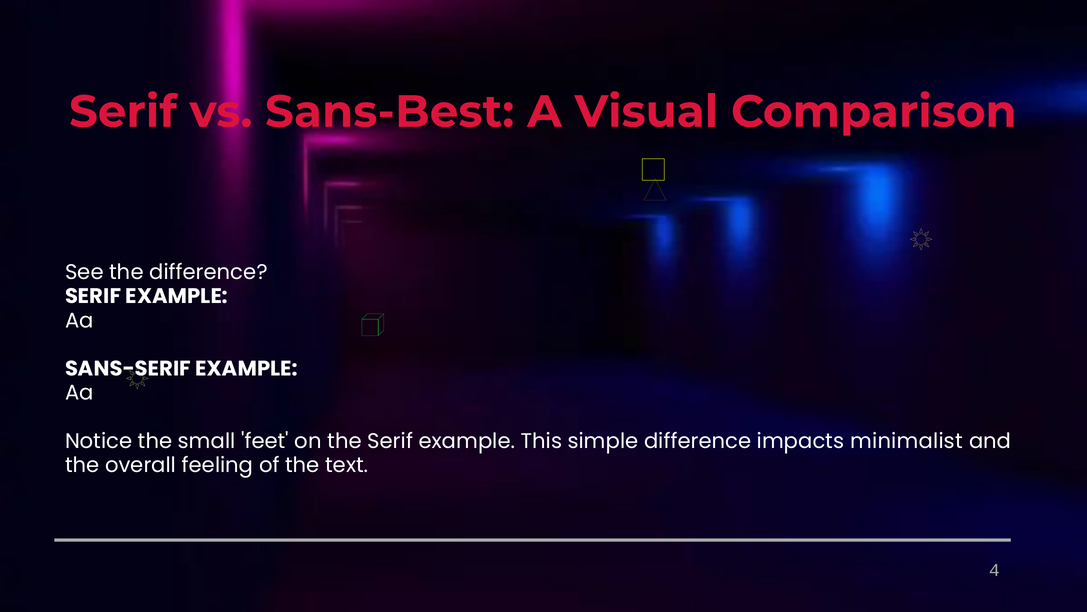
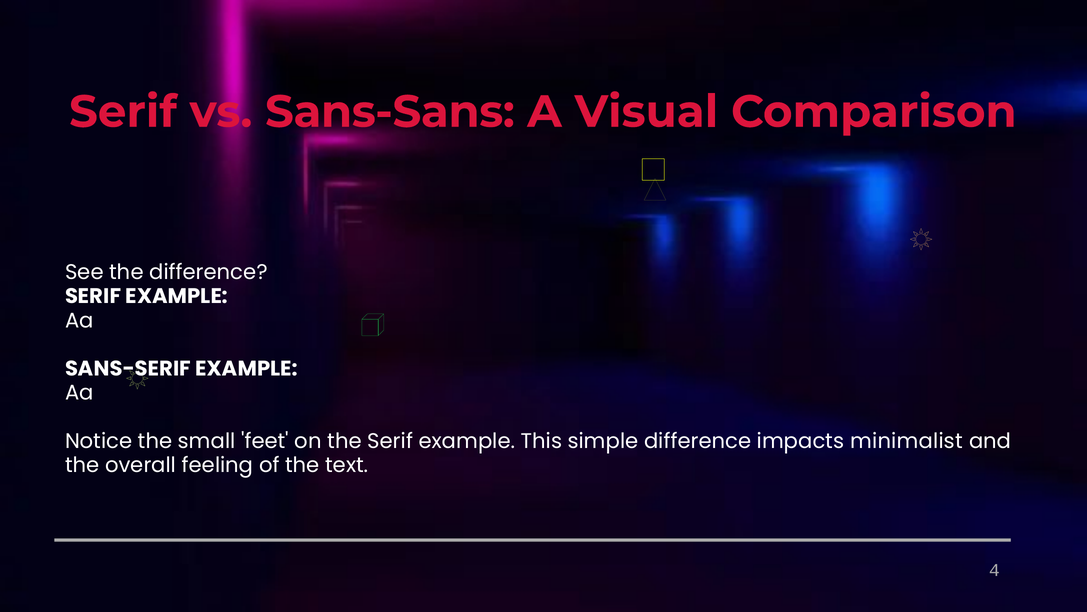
Sans-Best: Sans-Best -> Sans-Sans
